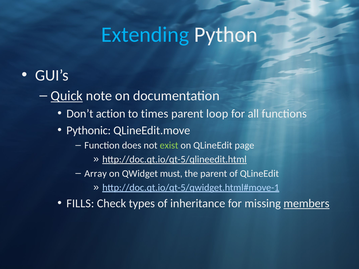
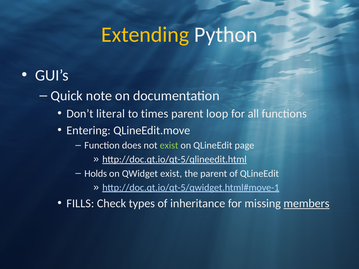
Extending colour: light blue -> yellow
Quick underline: present -> none
action: action -> literal
Pythonic: Pythonic -> Entering
Array: Array -> Holds
QWidget must: must -> exist
